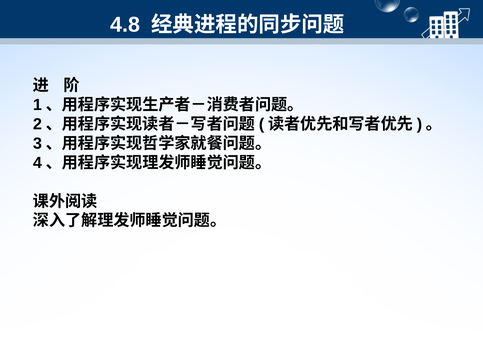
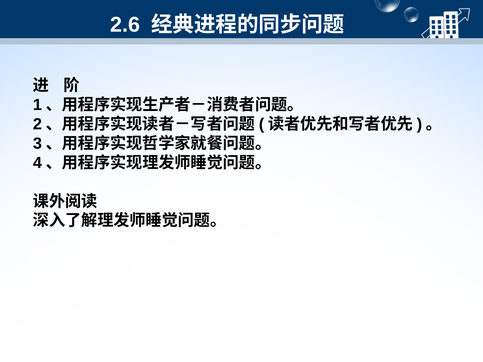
4.8: 4.8 -> 2.6
